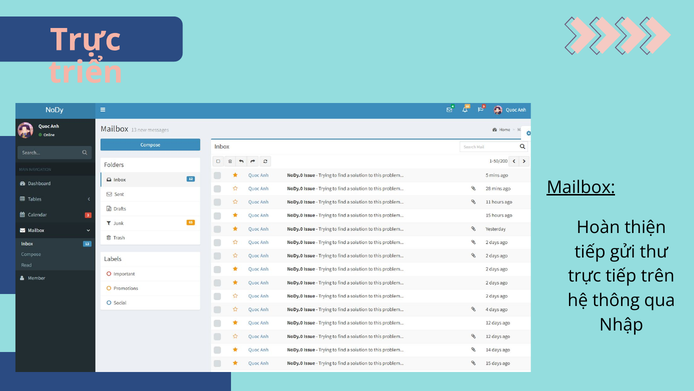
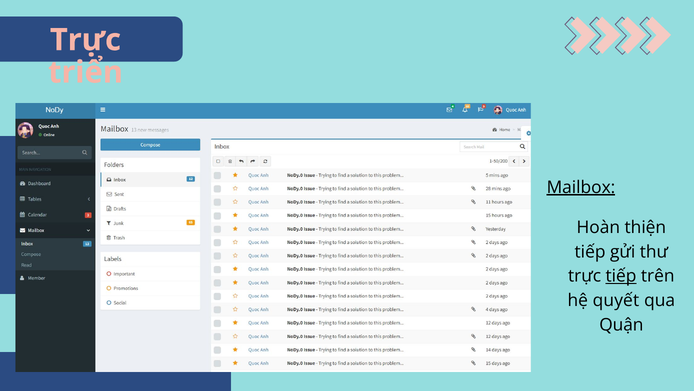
tiếp at (621, 276) underline: none -> present
thông: thông -> quyết
Nhập: Nhập -> Quận
